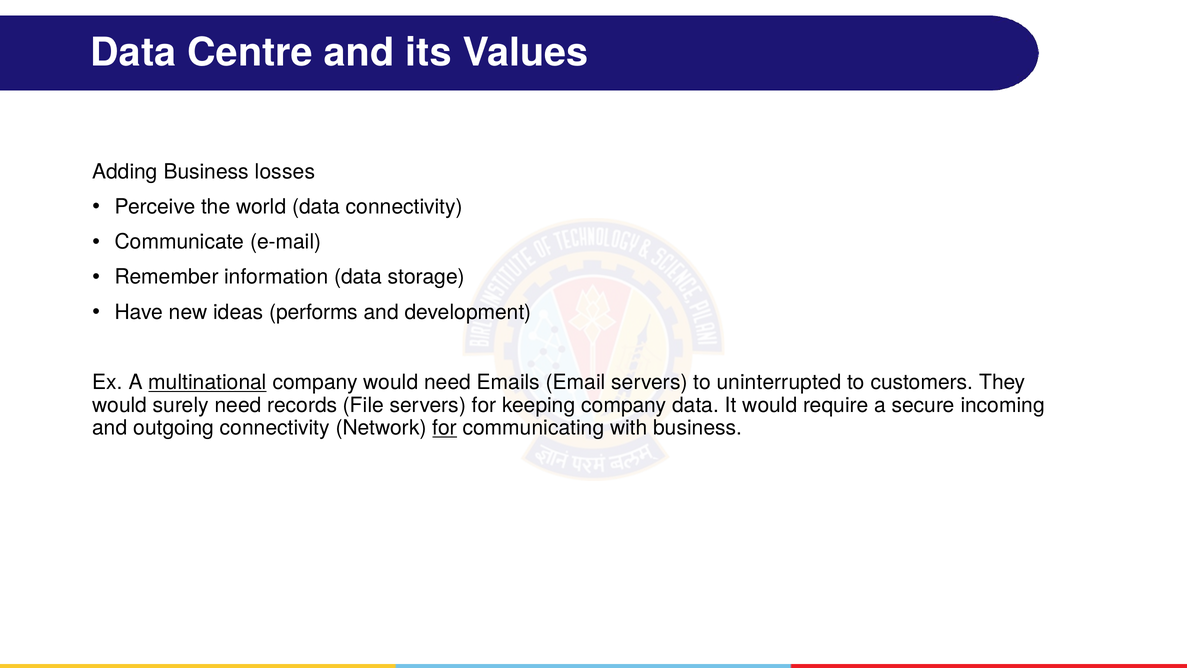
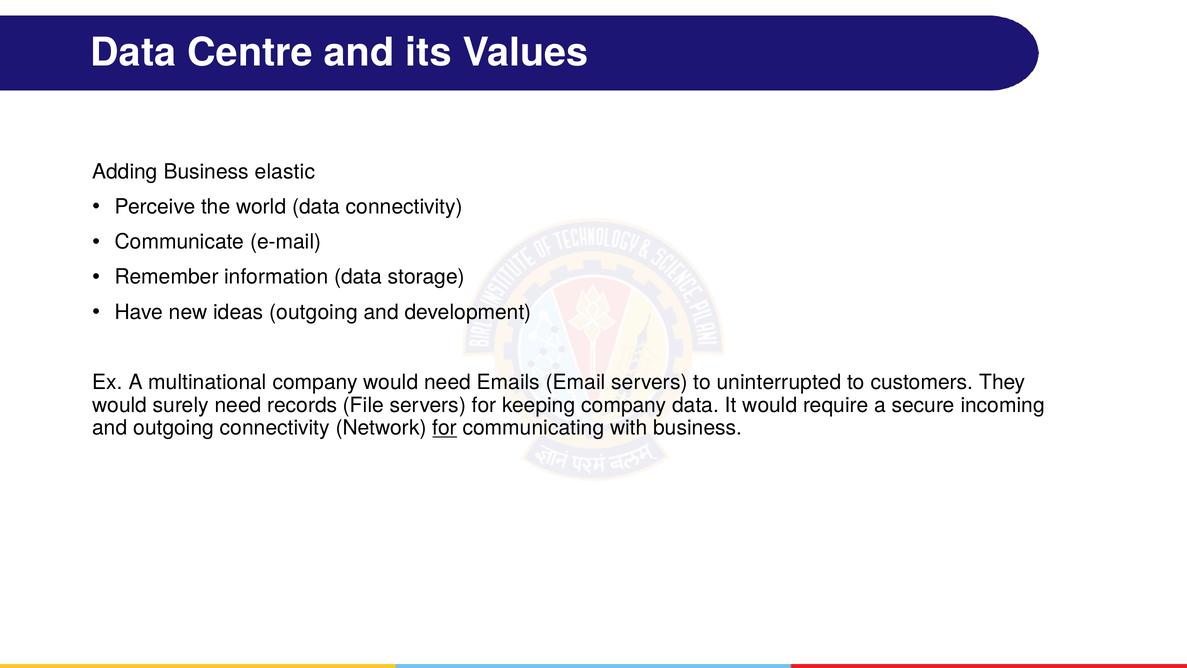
losses: losses -> elastic
ideas performs: performs -> outgoing
multinational underline: present -> none
